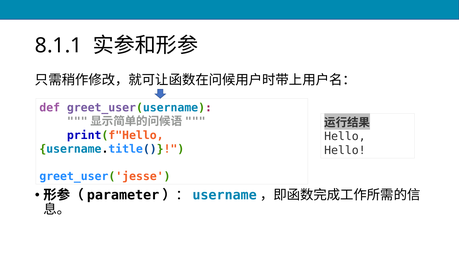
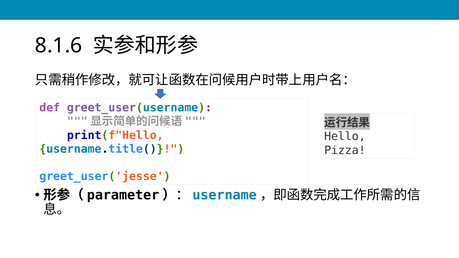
8.1.1: 8.1.1 -> 8.1.6
Hello at (345, 150): Hello -> Pizza
